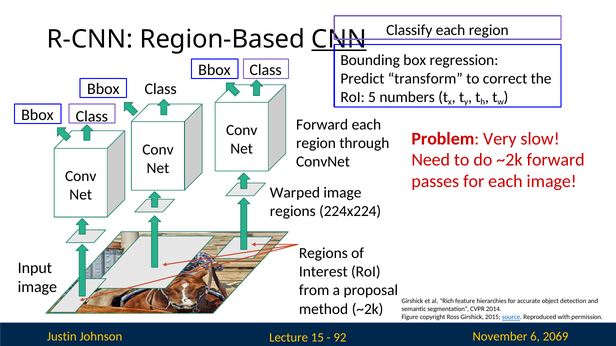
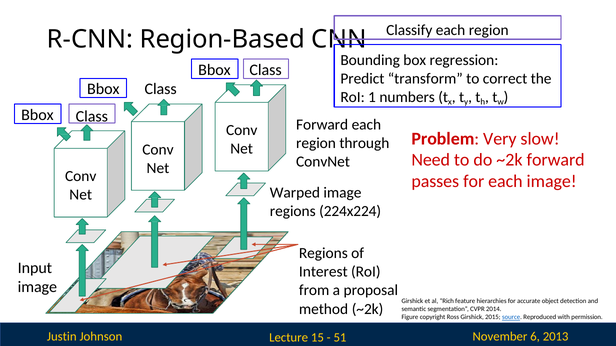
CNN underline: present -> none
5: 5 -> 1
2069: 2069 -> 2013
92: 92 -> 51
